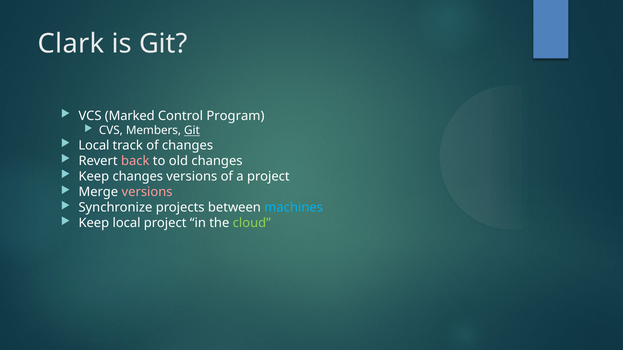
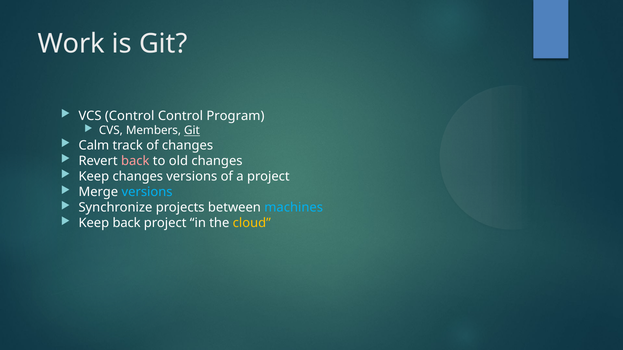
Clark: Clark -> Work
VCS Marked: Marked -> Control
Local at (94, 146): Local -> Calm
versions at (147, 192) colour: pink -> light blue
Keep local: local -> back
cloud colour: light green -> yellow
